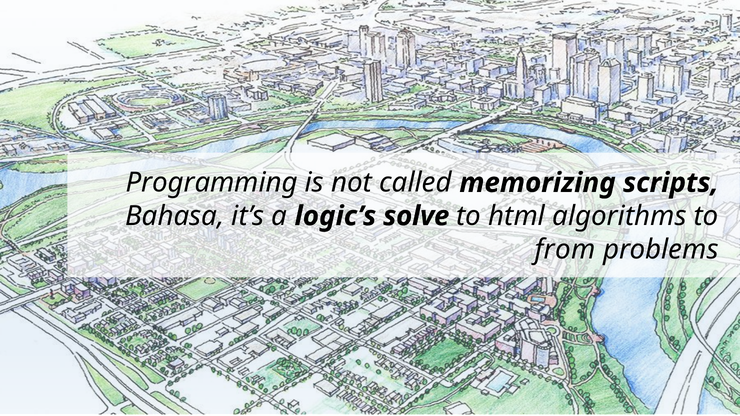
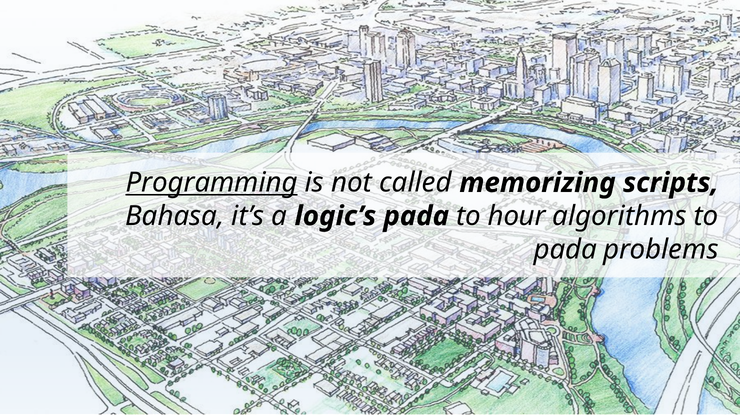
Programming underline: none -> present
logic’s solve: solve -> pada
html: html -> hour
from at (565, 250): from -> pada
